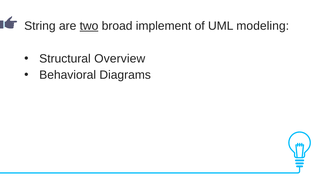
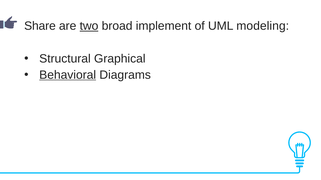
String: String -> Share
Overview: Overview -> Graphical
Behavioral underline: none -> present
